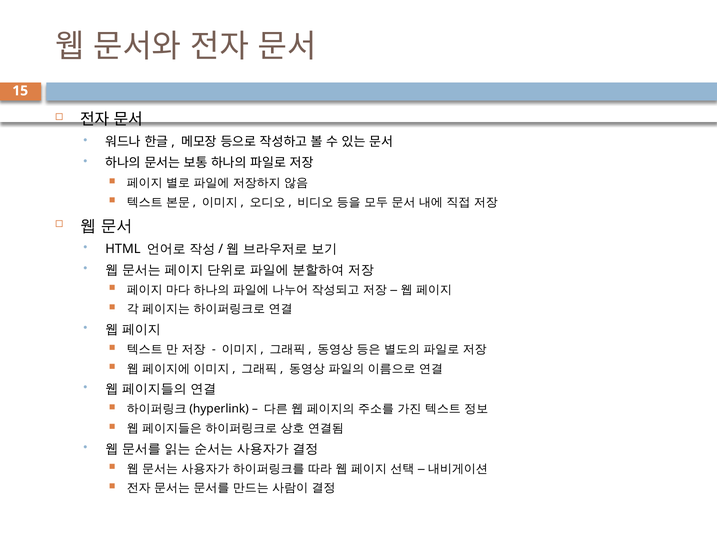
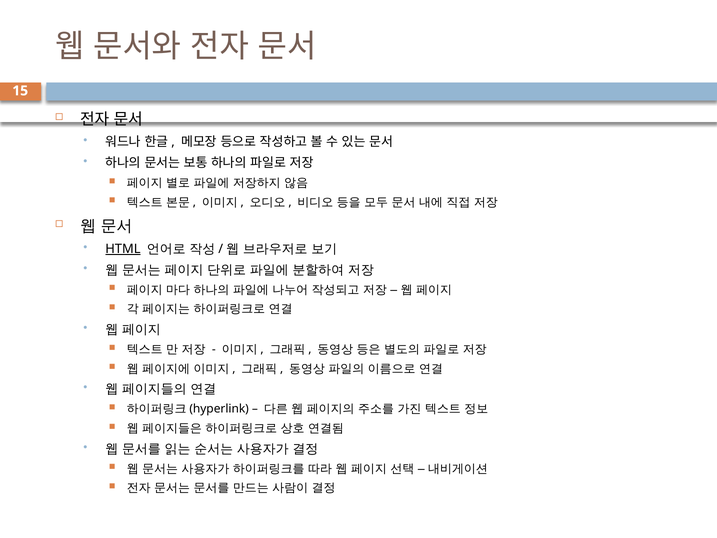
HTML underline: none -> present
